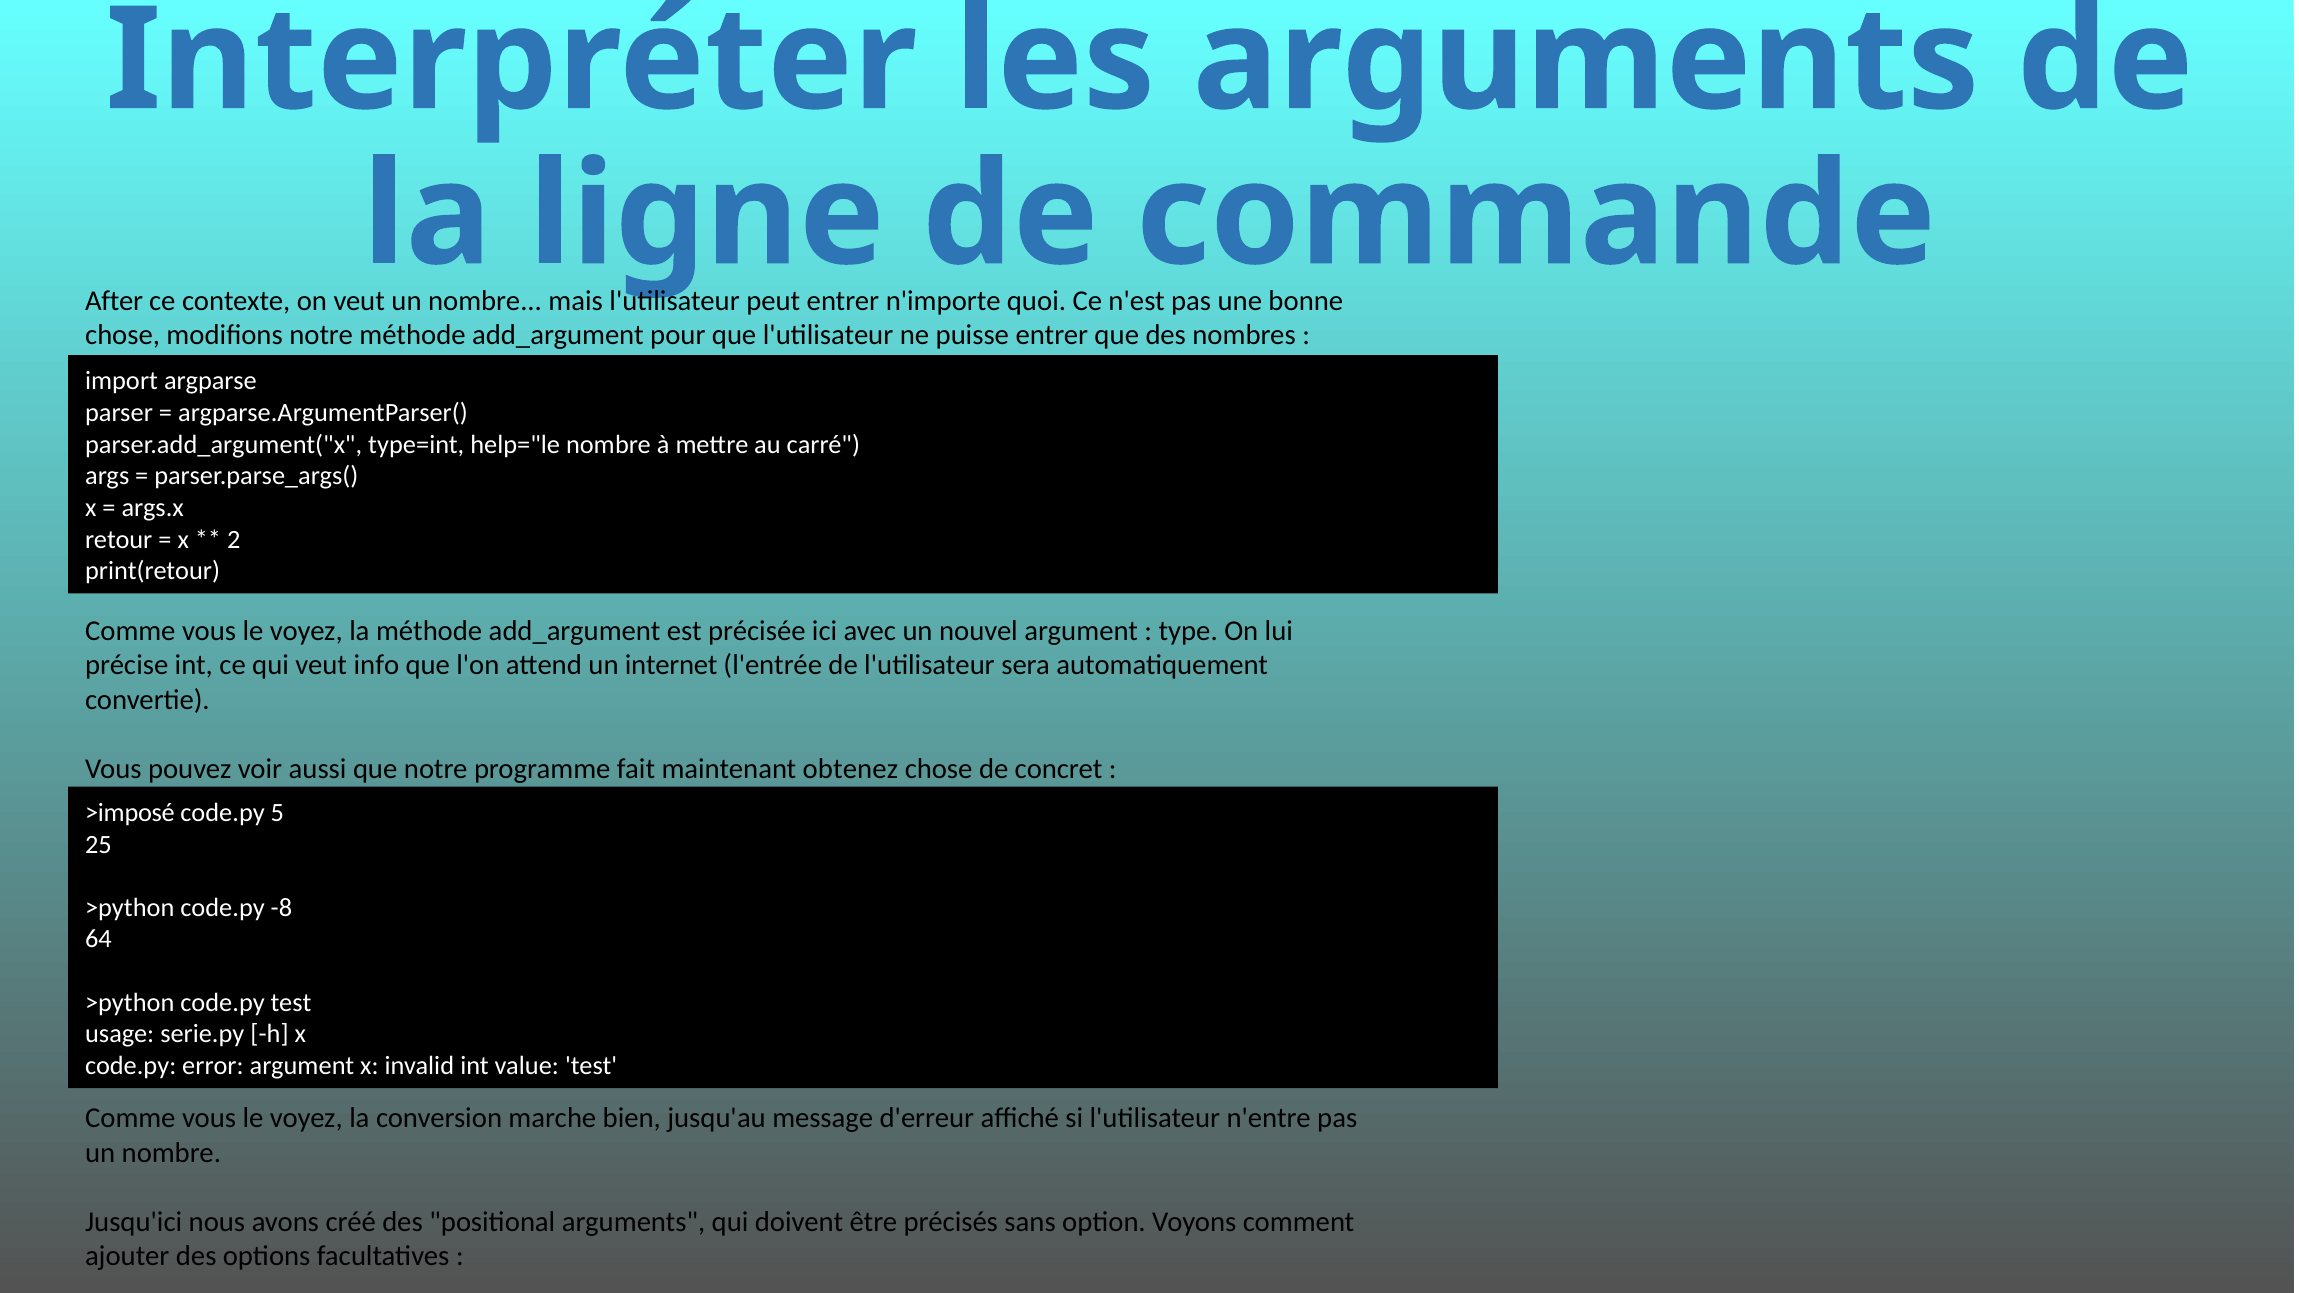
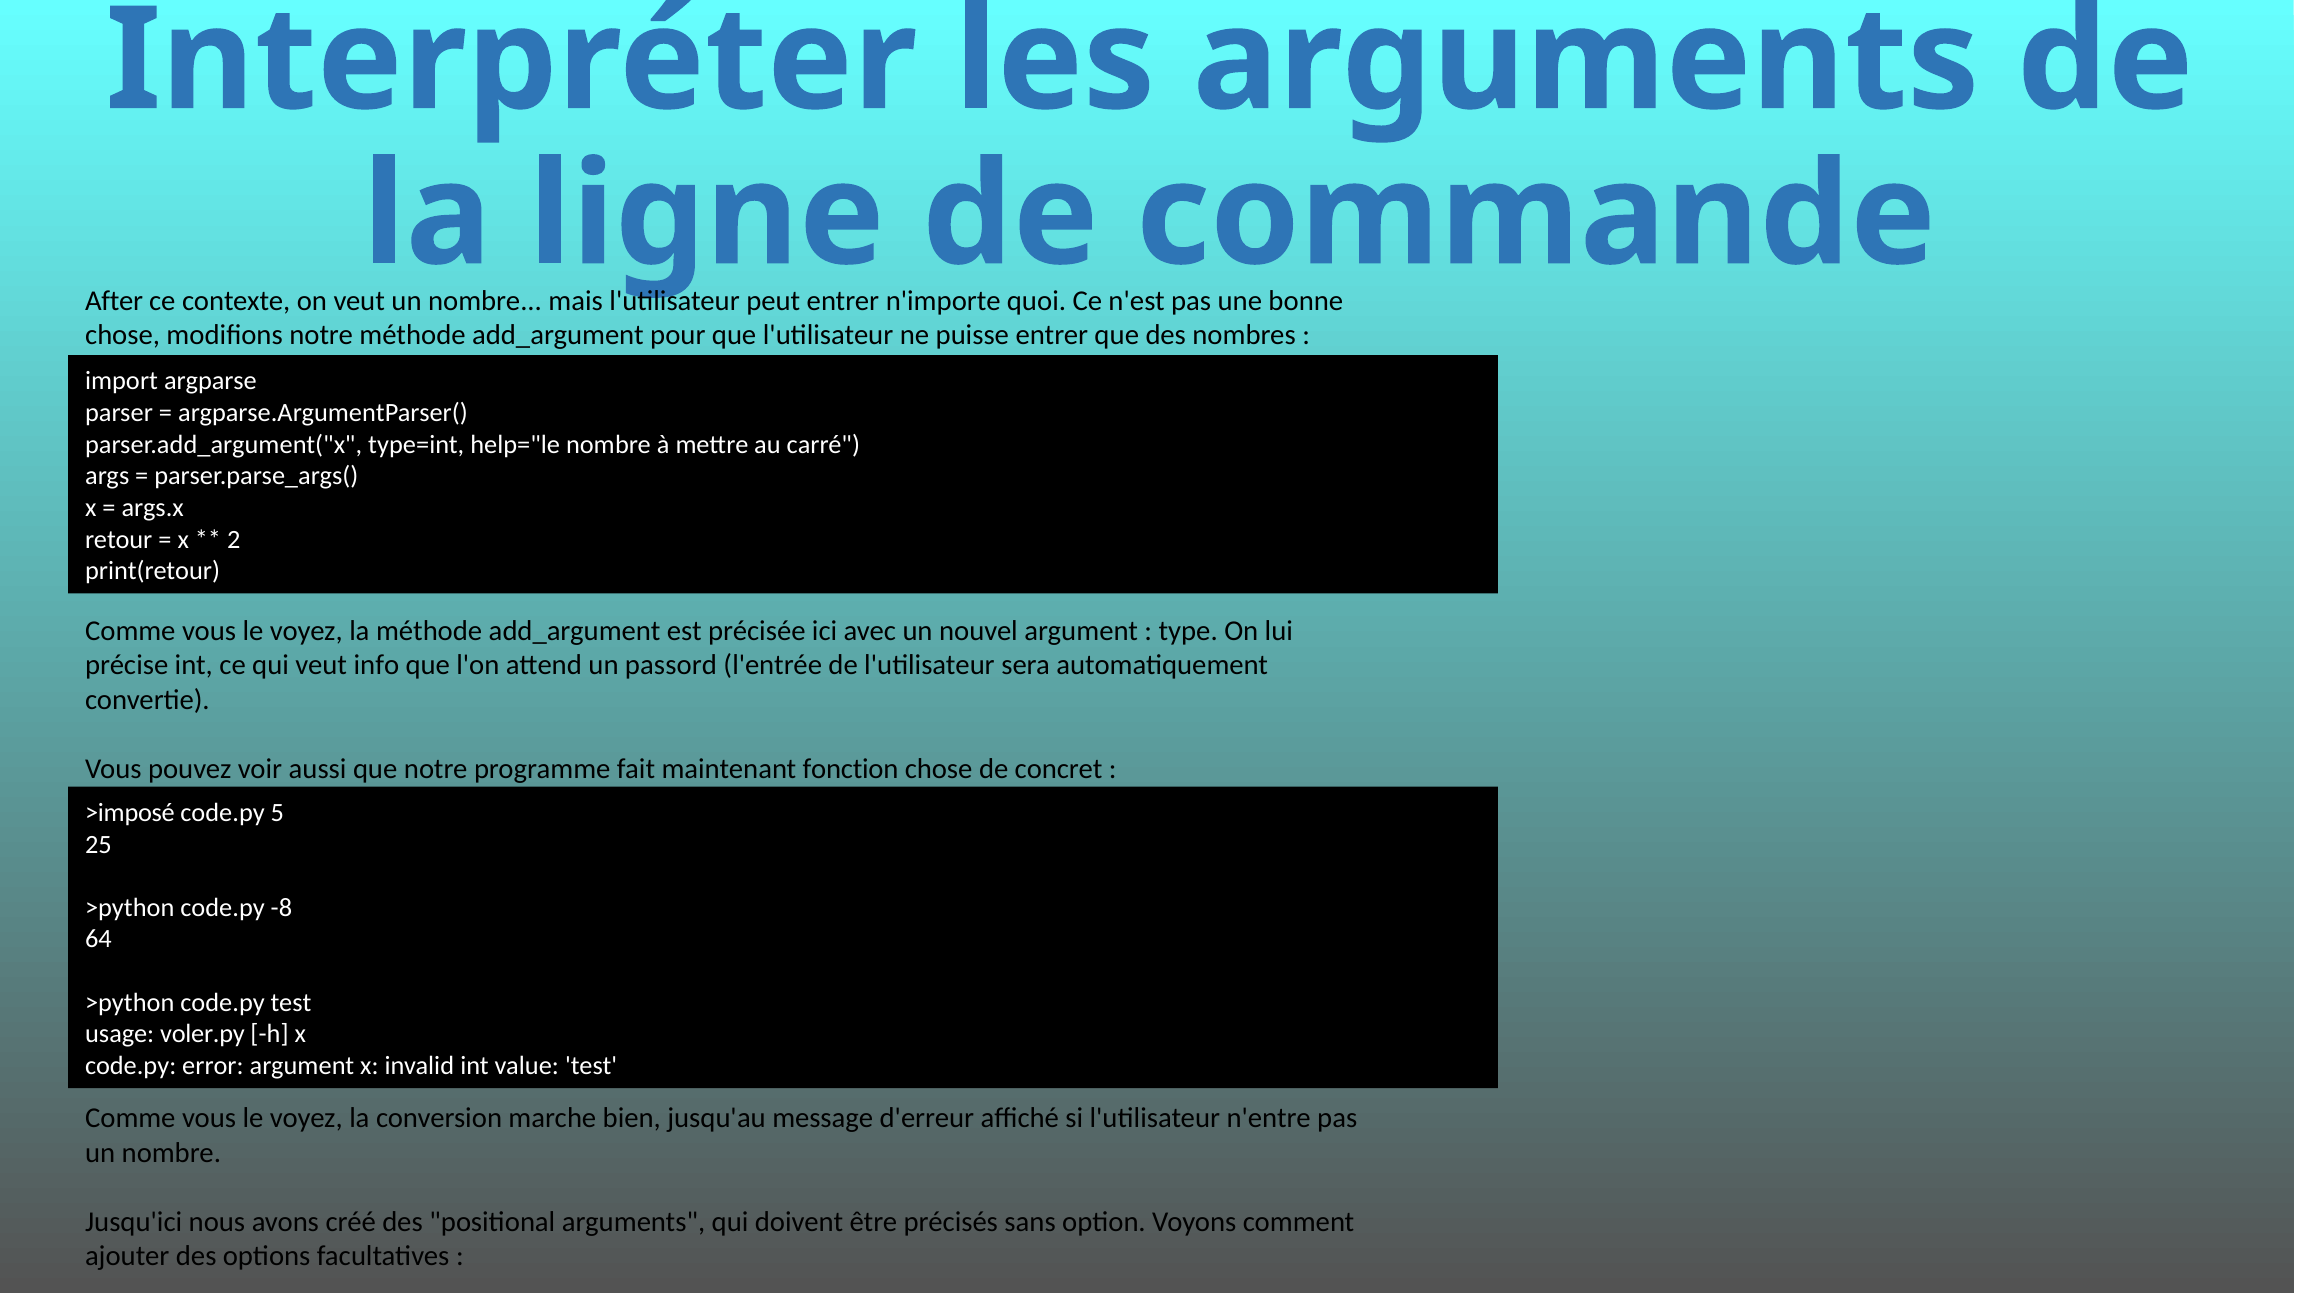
internet: internet -> passord
obtenez: obtenez -> fonction
serie.py: serie.py -> voler.py
